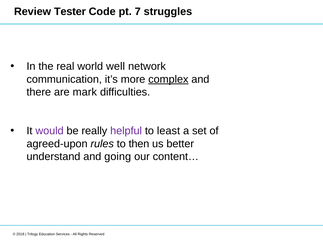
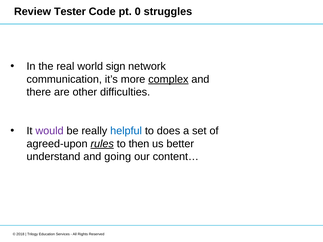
7: 7 -> 0
well: well -> sign
mark: mark -> other
helpful colour: purple -> blue
least: least -> does
rules underline: none -> present
